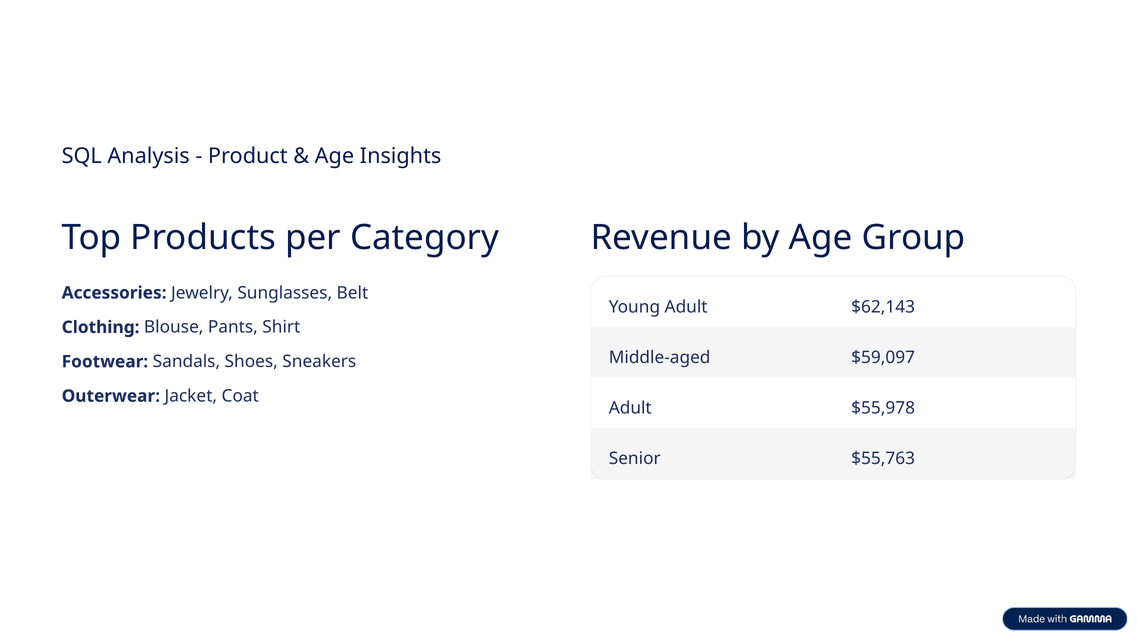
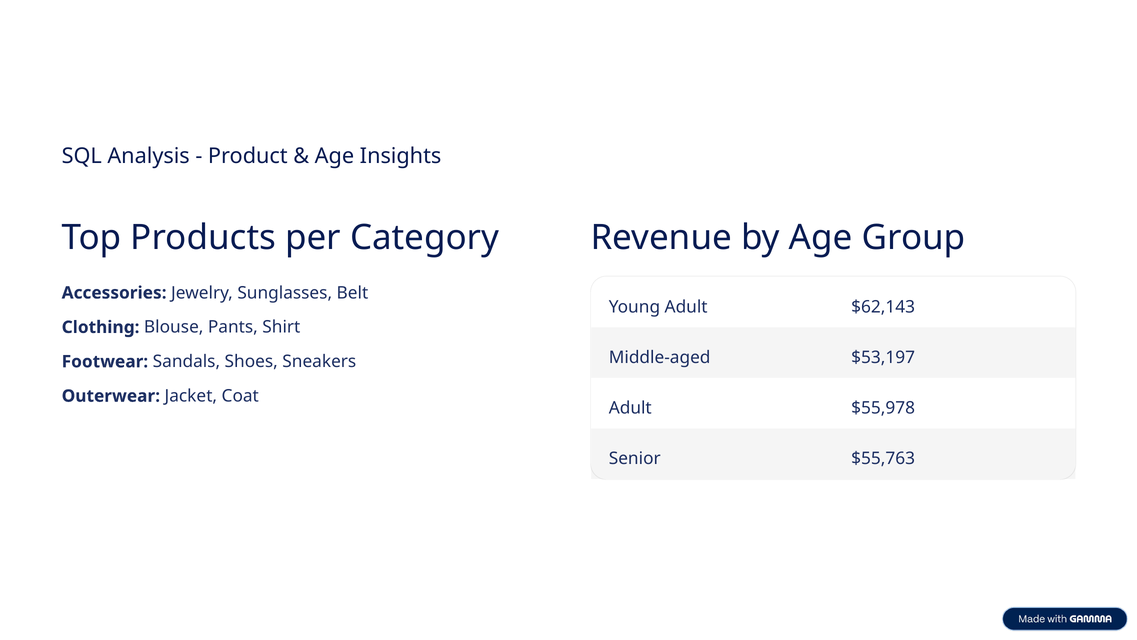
$59,097: $59,097 -> $53,197
